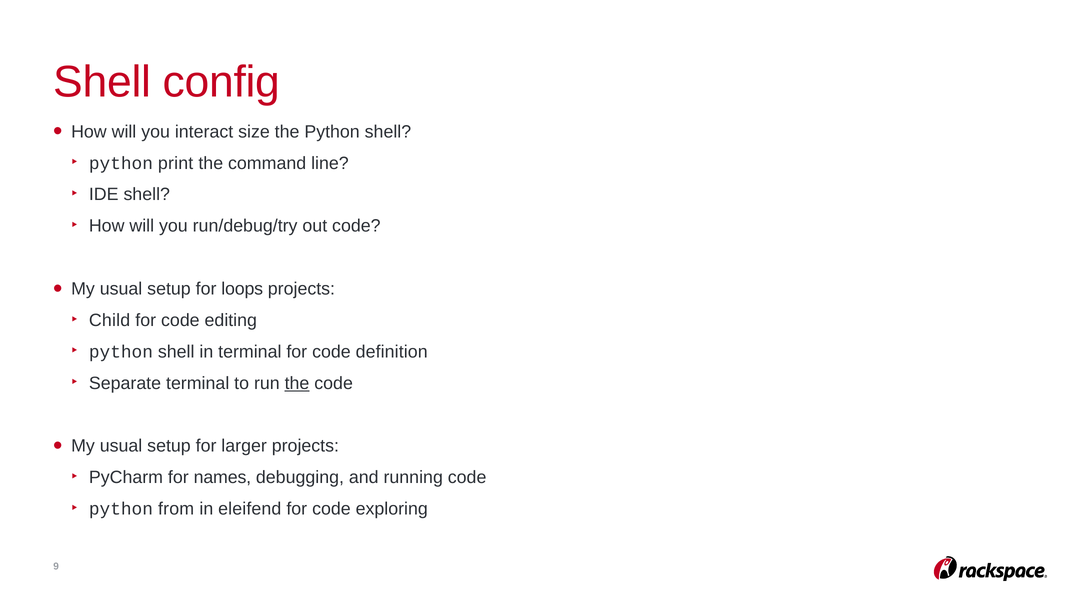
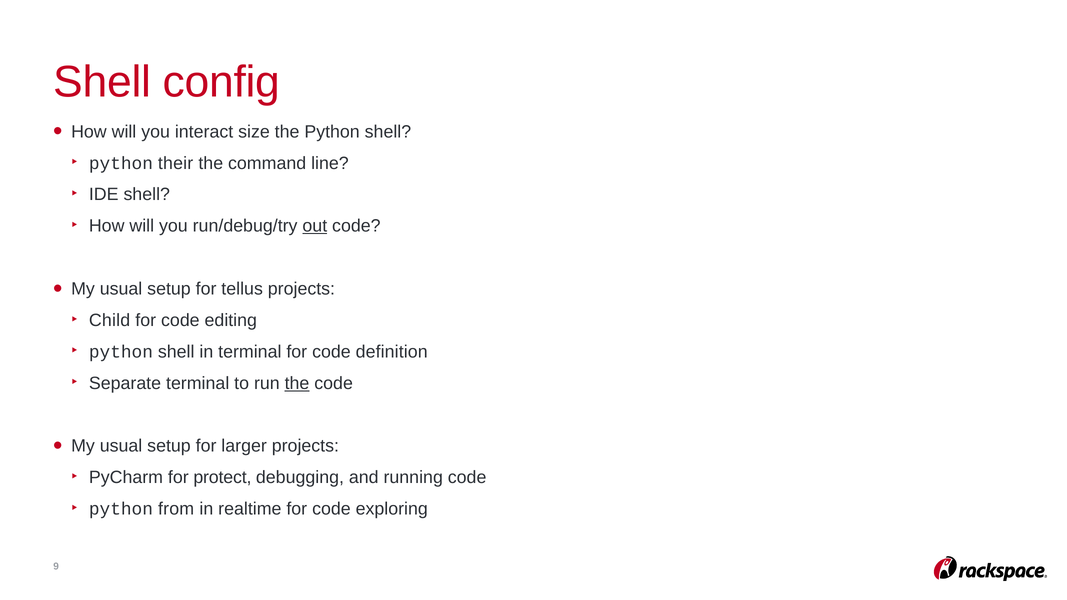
print: print -> their
out underline: none -> present
loops: loops -> tellus
names: names -> protect
eleifend: eleifend -> realtime
